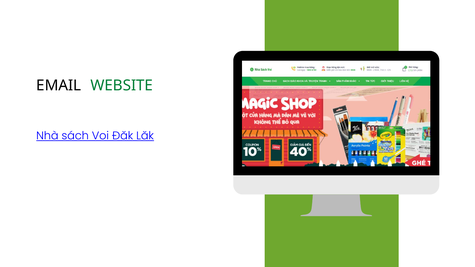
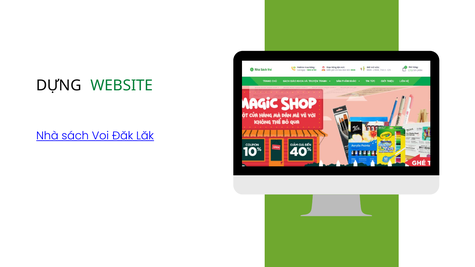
EMAIL: EMAIL -> DỰNG
